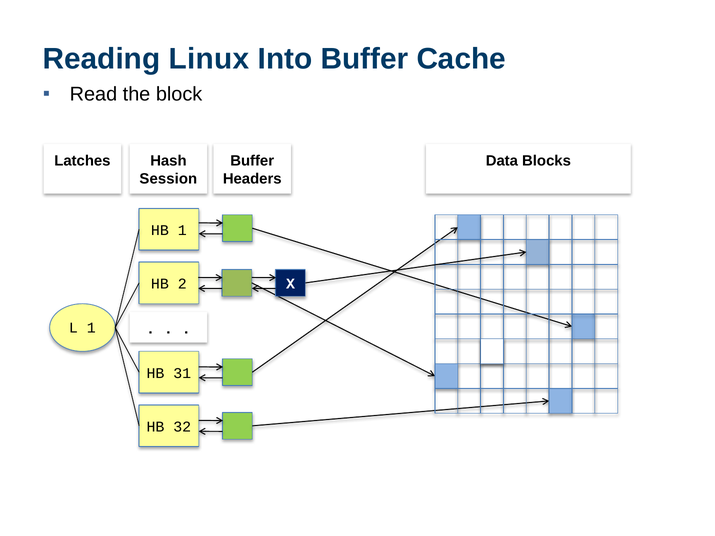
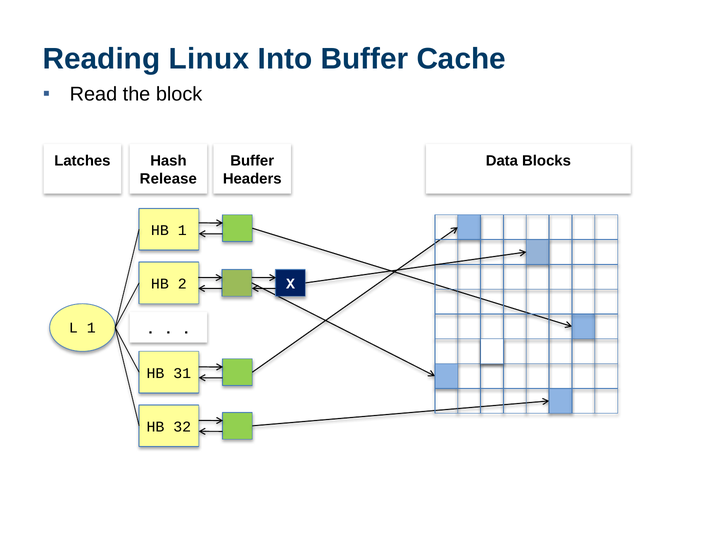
Session: Session -> Release
